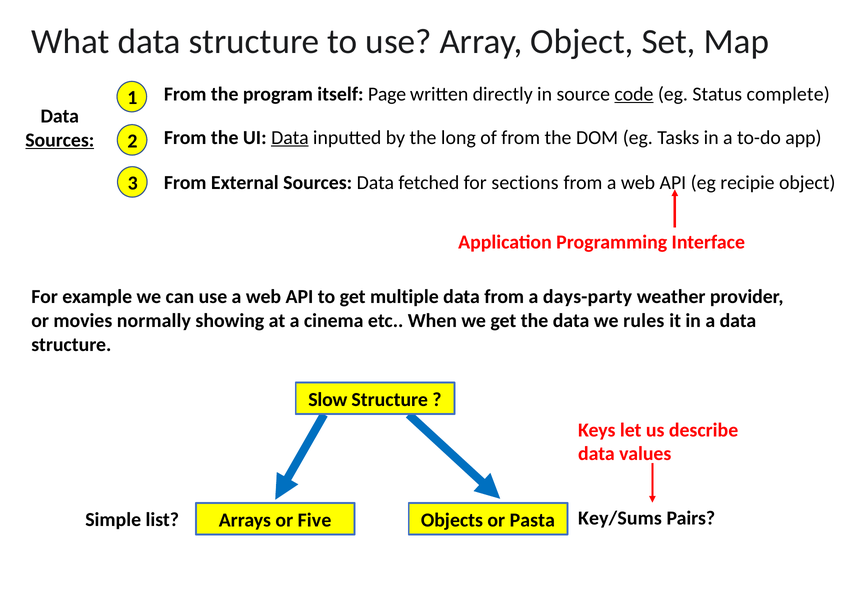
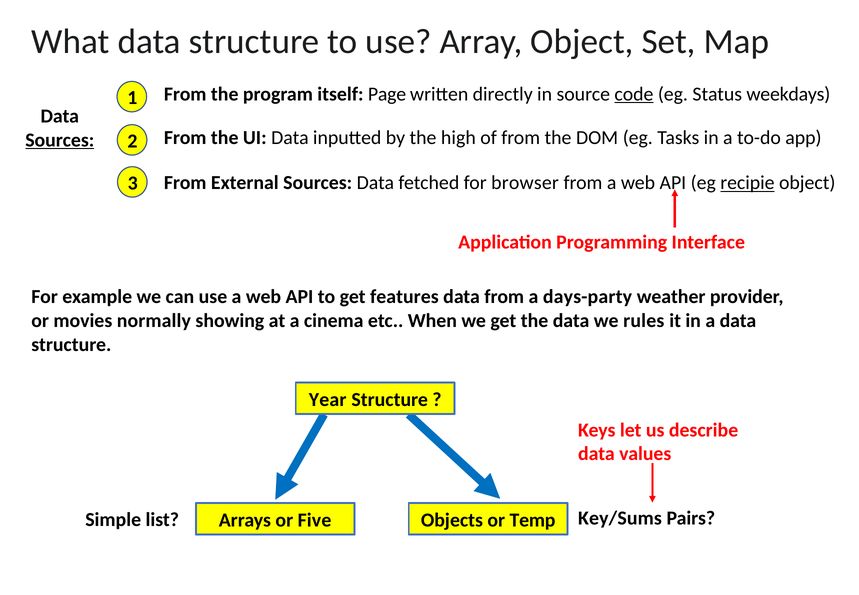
complete: complete -> weekdays
Data at (290, 138) underline: present -> none
long: long -> high
sections: sections -> browser
recipie underline: none -> present
multiple: multiple -> features
Slow: Slow -> Year
Pasta: Pasta -> Temp
